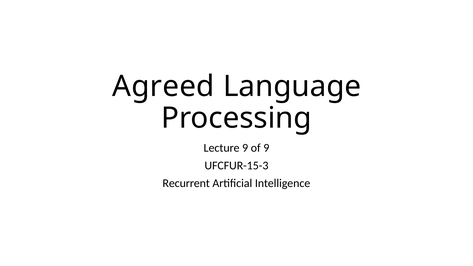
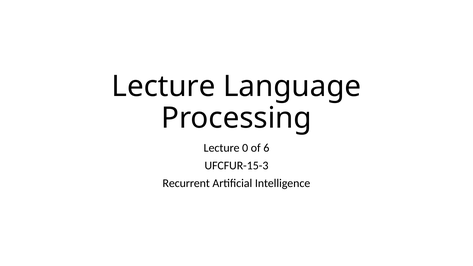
Agreed at (163, 86): Agreed -> Lecture
Lecture 9: 9 -> 0
of 9: 9 -> 6
